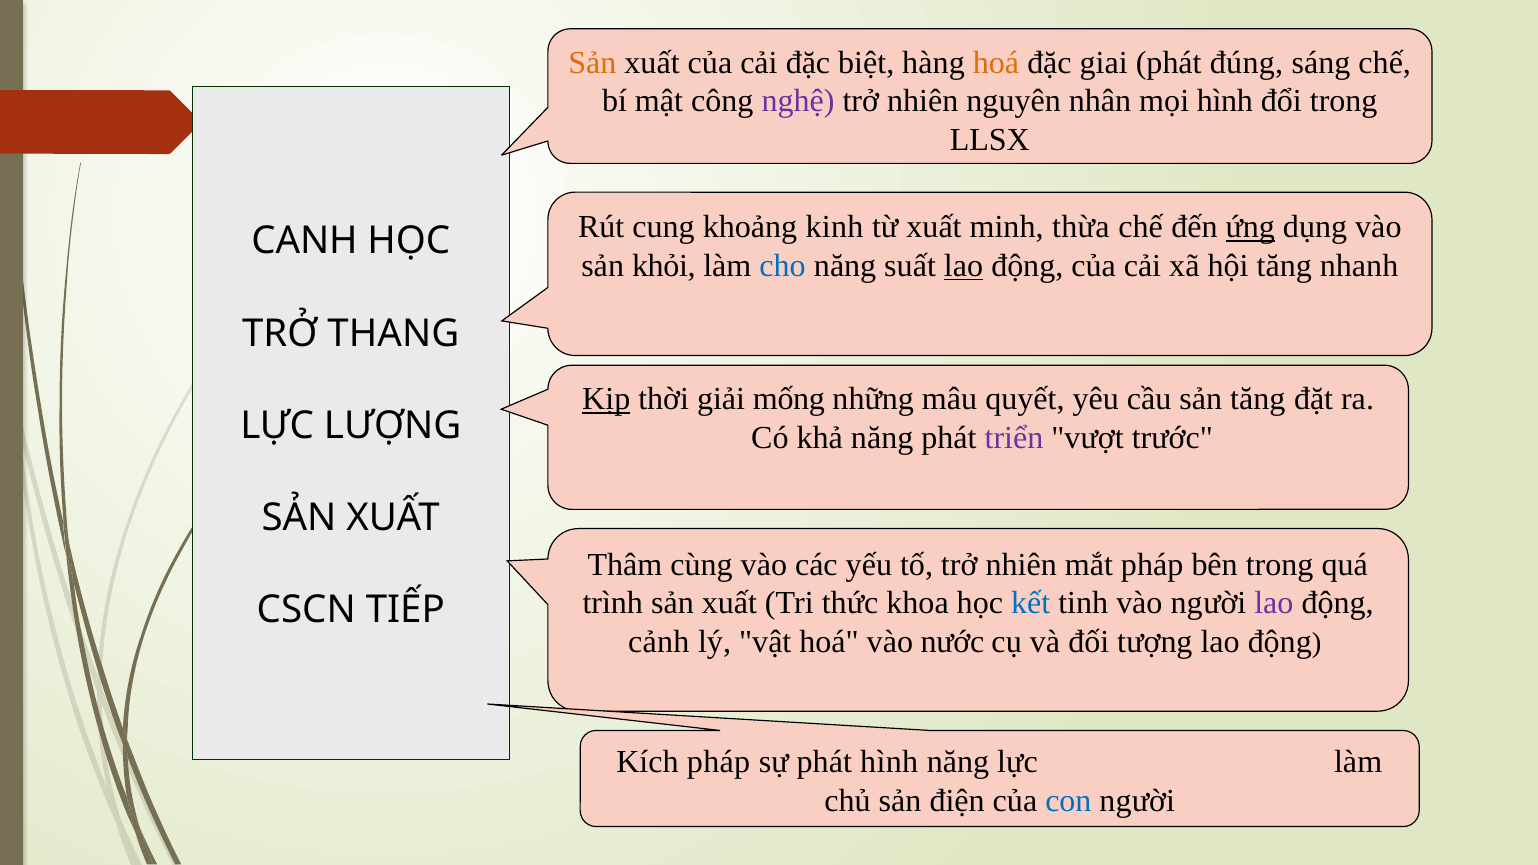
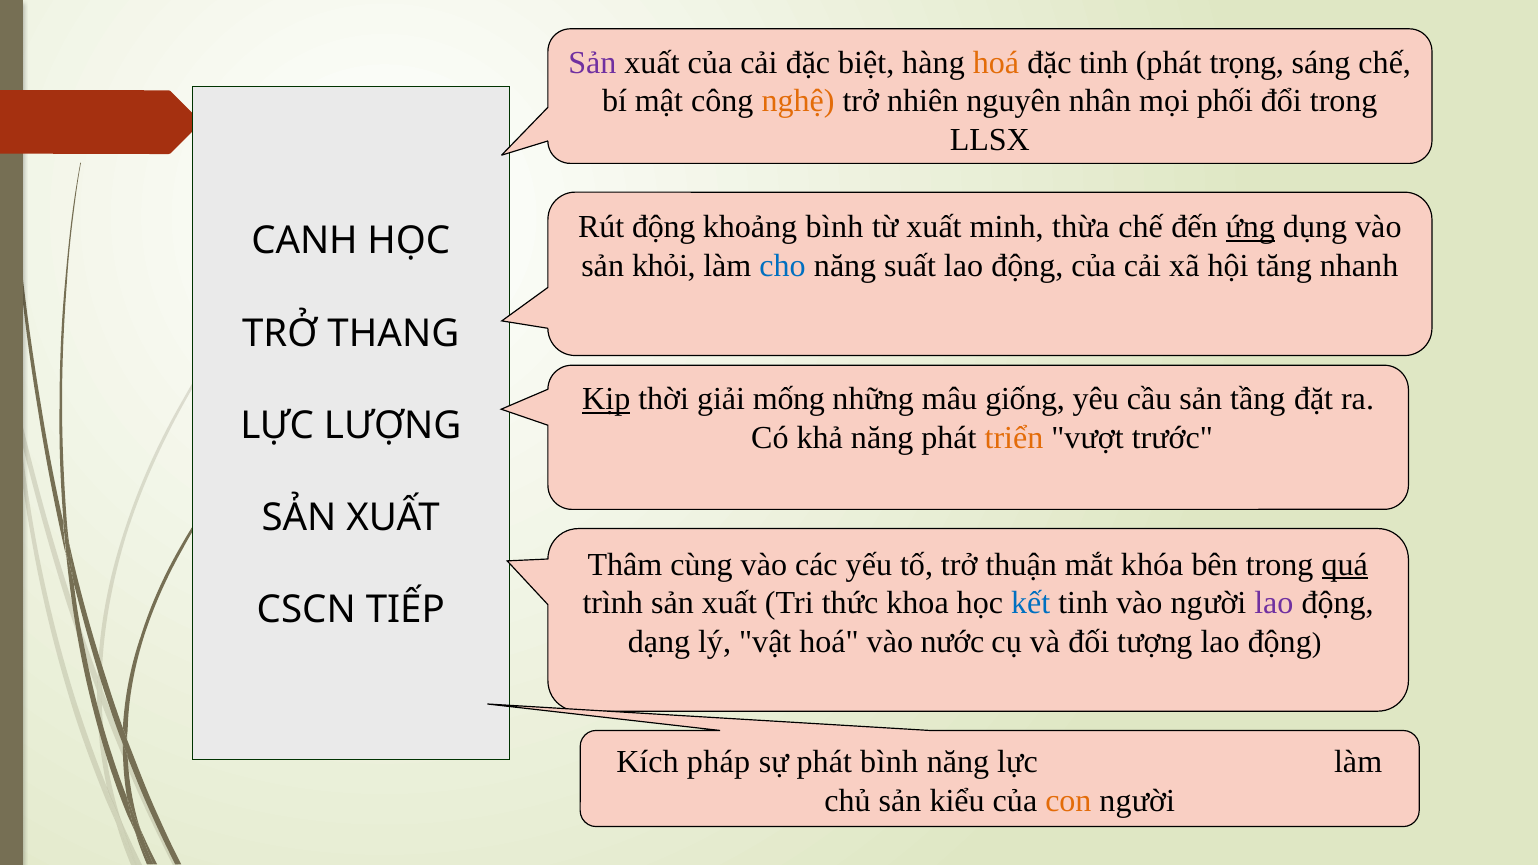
Sản at (592, 63) colour: orange -> purple
đặc giai: giai -> tinh
đúng: đúng -> trọng
nghệ colour: purple -> orange
mọi hình: hình -> phối
Rút cung: cung -> động
khoảng kinh: kinh -> bình
lao at (964, 266) underline: present -> none
quyết: quyết -> giống
sản tăng: tăng -> tầng
triển colour: purple -> orange
tố trở nhiên: nhiên -> thuận
mắt pháp: pháp -> khóa
quá underline: none -> present
cảnh: cảnh -> dạng
phát hình: hình -> bình
điện: điện -> kiểu
con colour: blue -> orange
